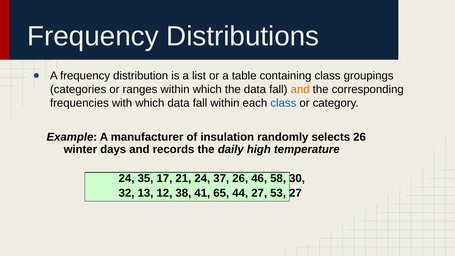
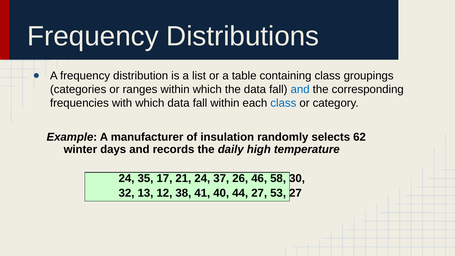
and at (300, 89) colour: orange -> blue
selects 26: 26 -> 62
65: 65 -> 40
